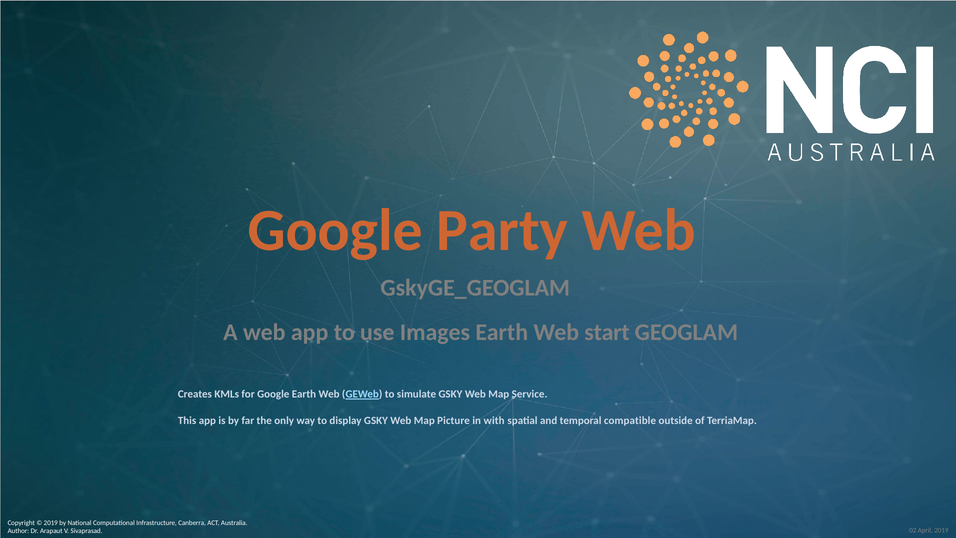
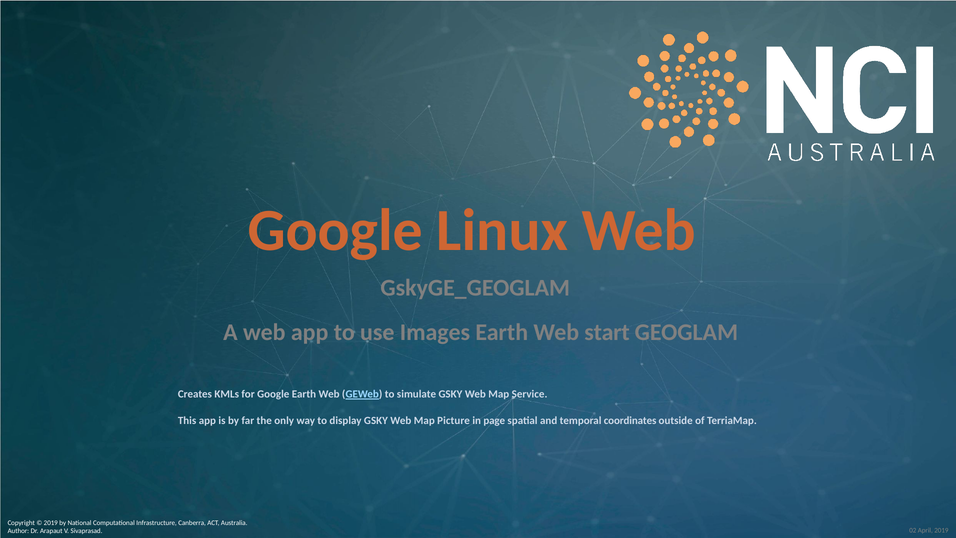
Party: Party -> Linux
with: with -> page
compatible: compatible -> coordinates
